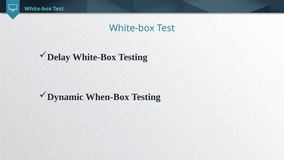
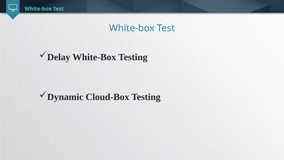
When-Box: When-Box -> Cloud-Box
